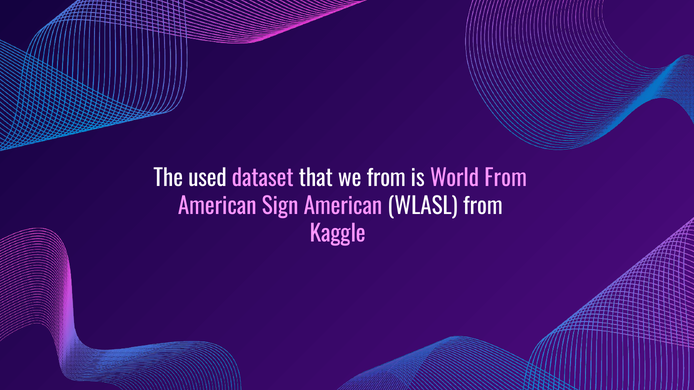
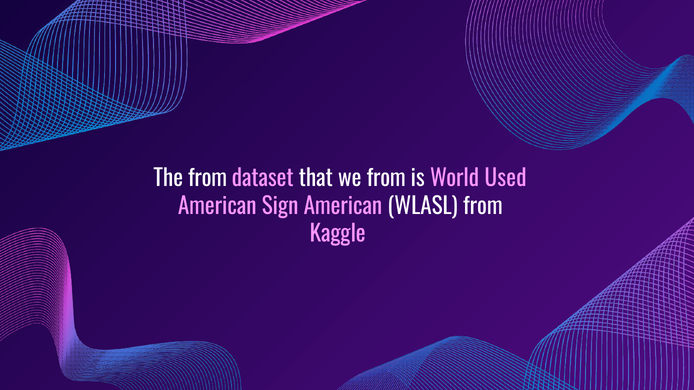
The used: used -> from
World From: From -> Used
